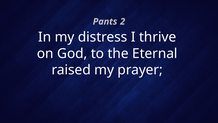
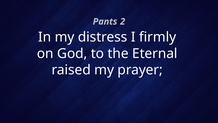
thrive: thrive -> firmly
